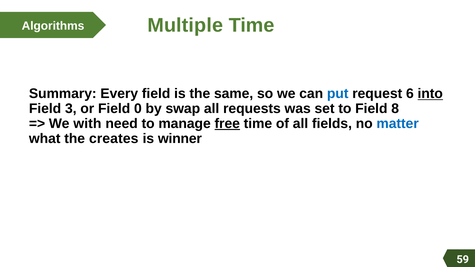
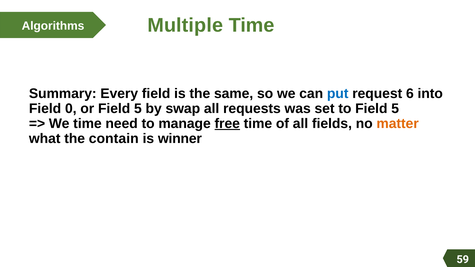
into underline: present -> none
3: 3 -> 0
or Field 0: 0 -> 5
to Field 8: 8 -> 5
We with: with -> time
matter colour: blue -> orange
creates: creates -> contain
